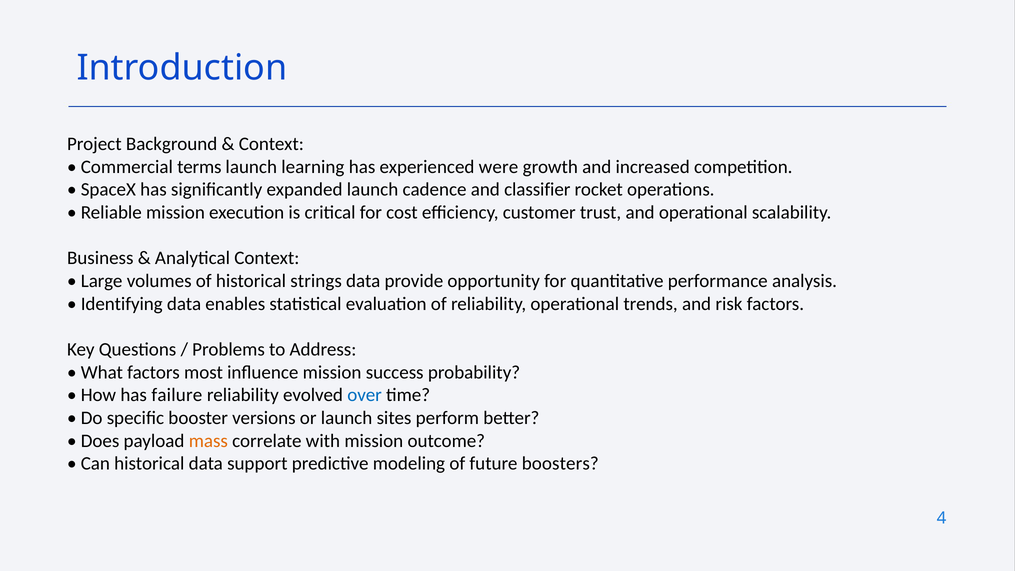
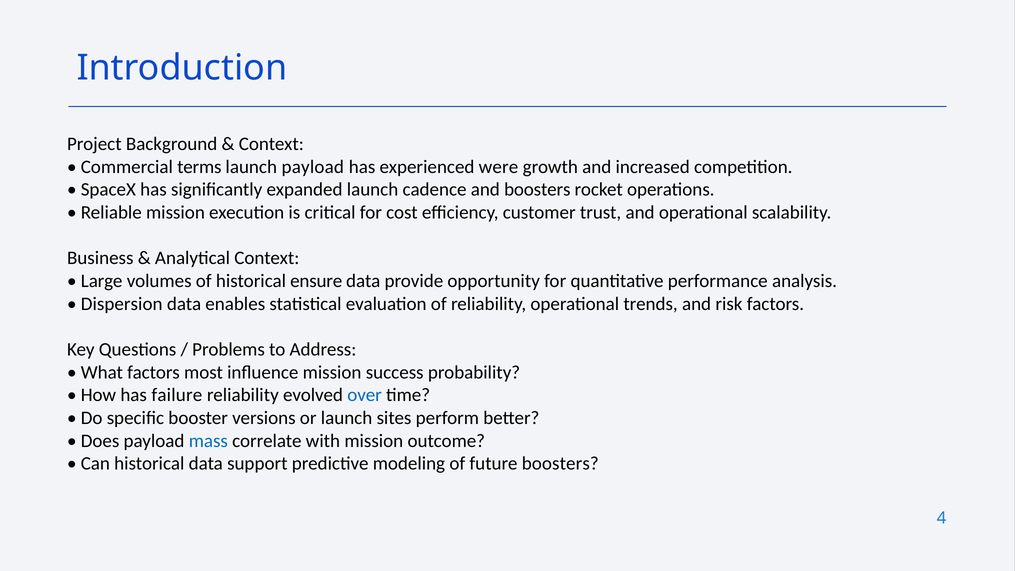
launch learning: learning -> payload
and classifier: classifier -> boosters
strings: strings -> ensure
Identifying: Identifying -> Dispersion
mass colour: orange -> blue
